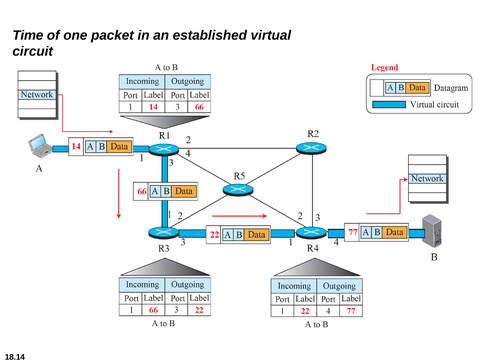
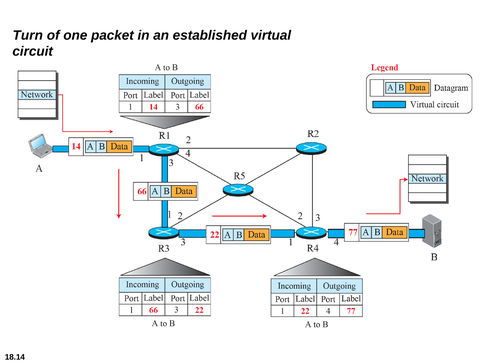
Time: Time -> Turn
